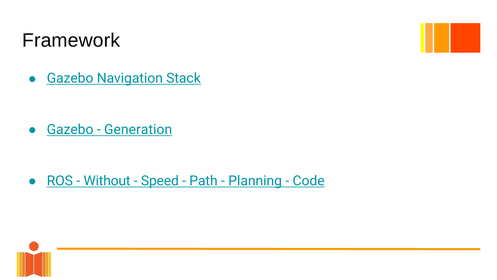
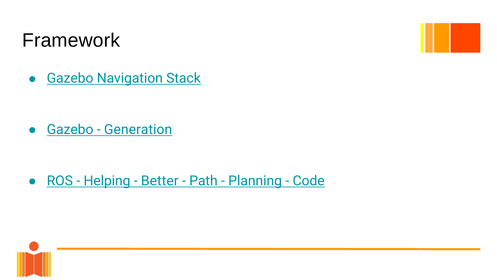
Without: Without -> Helping
Speed: Speed -> Better
